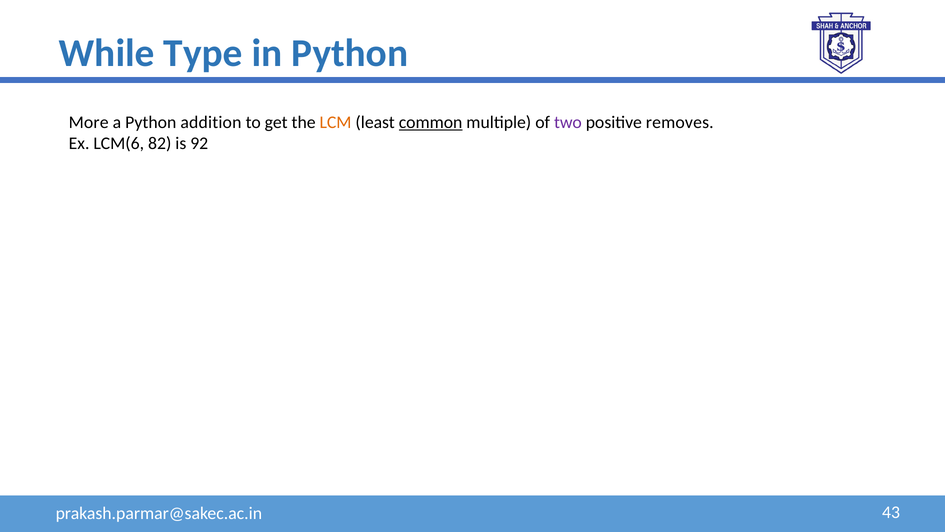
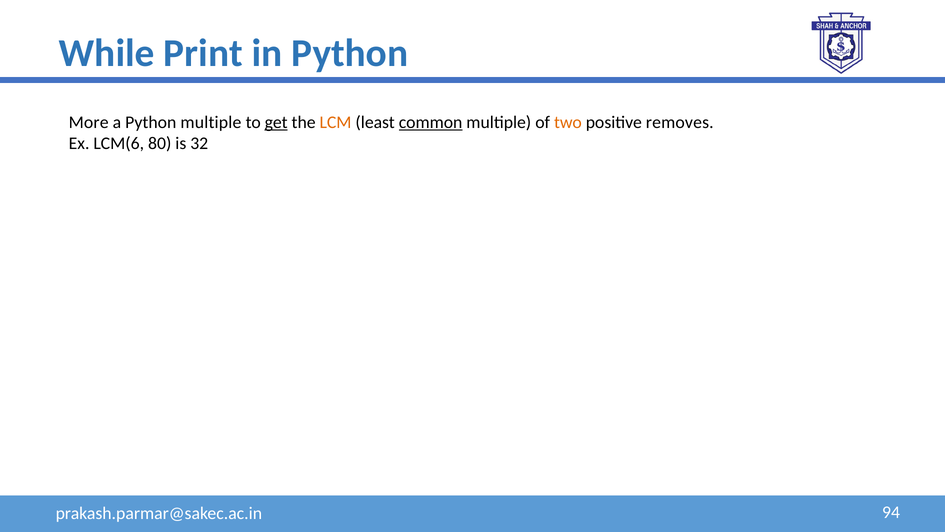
Type: Type -> Print
Python addition: addition -> multiple
get underline: none -> present
two colour: purple -> orange
82: 82 -> 80
92: 92 -> 32
43: 43 -> 94
